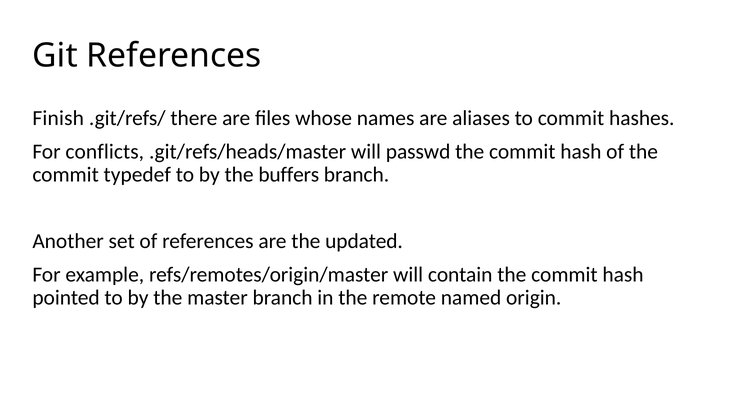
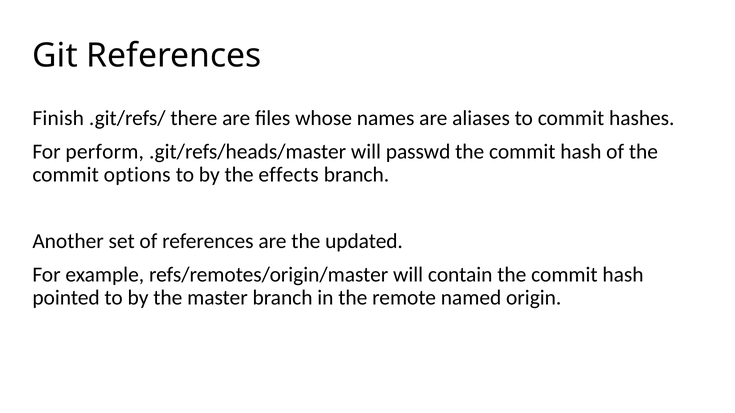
conflicts: conflicts -> perform
typedef: typedef -> options
buffers: buffers -> effects
